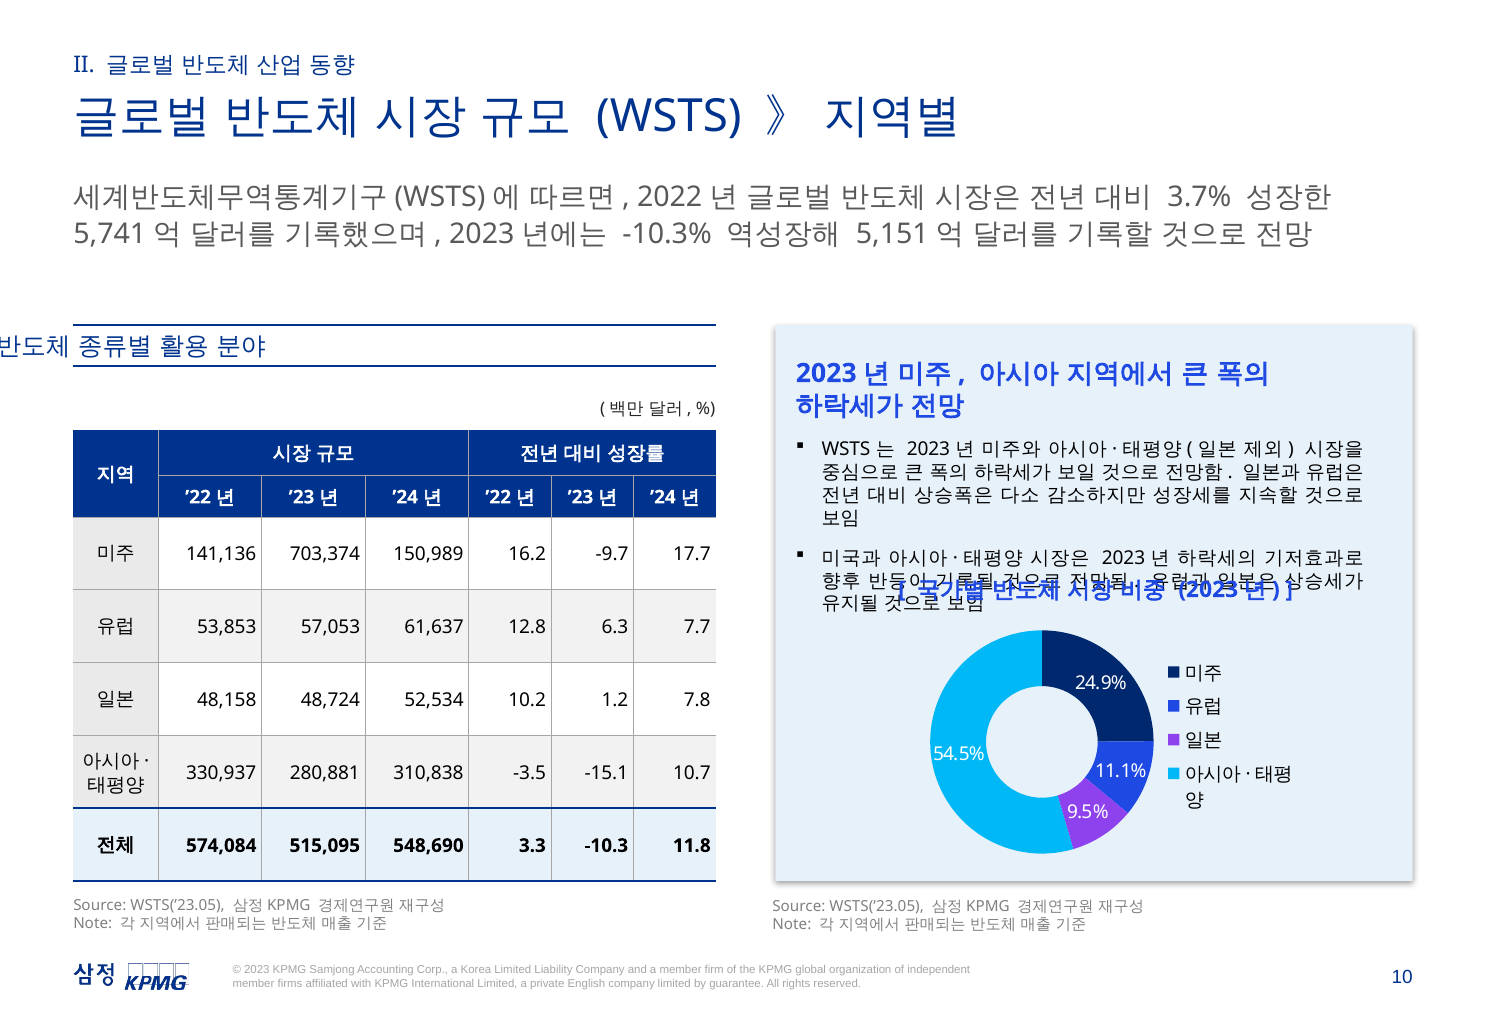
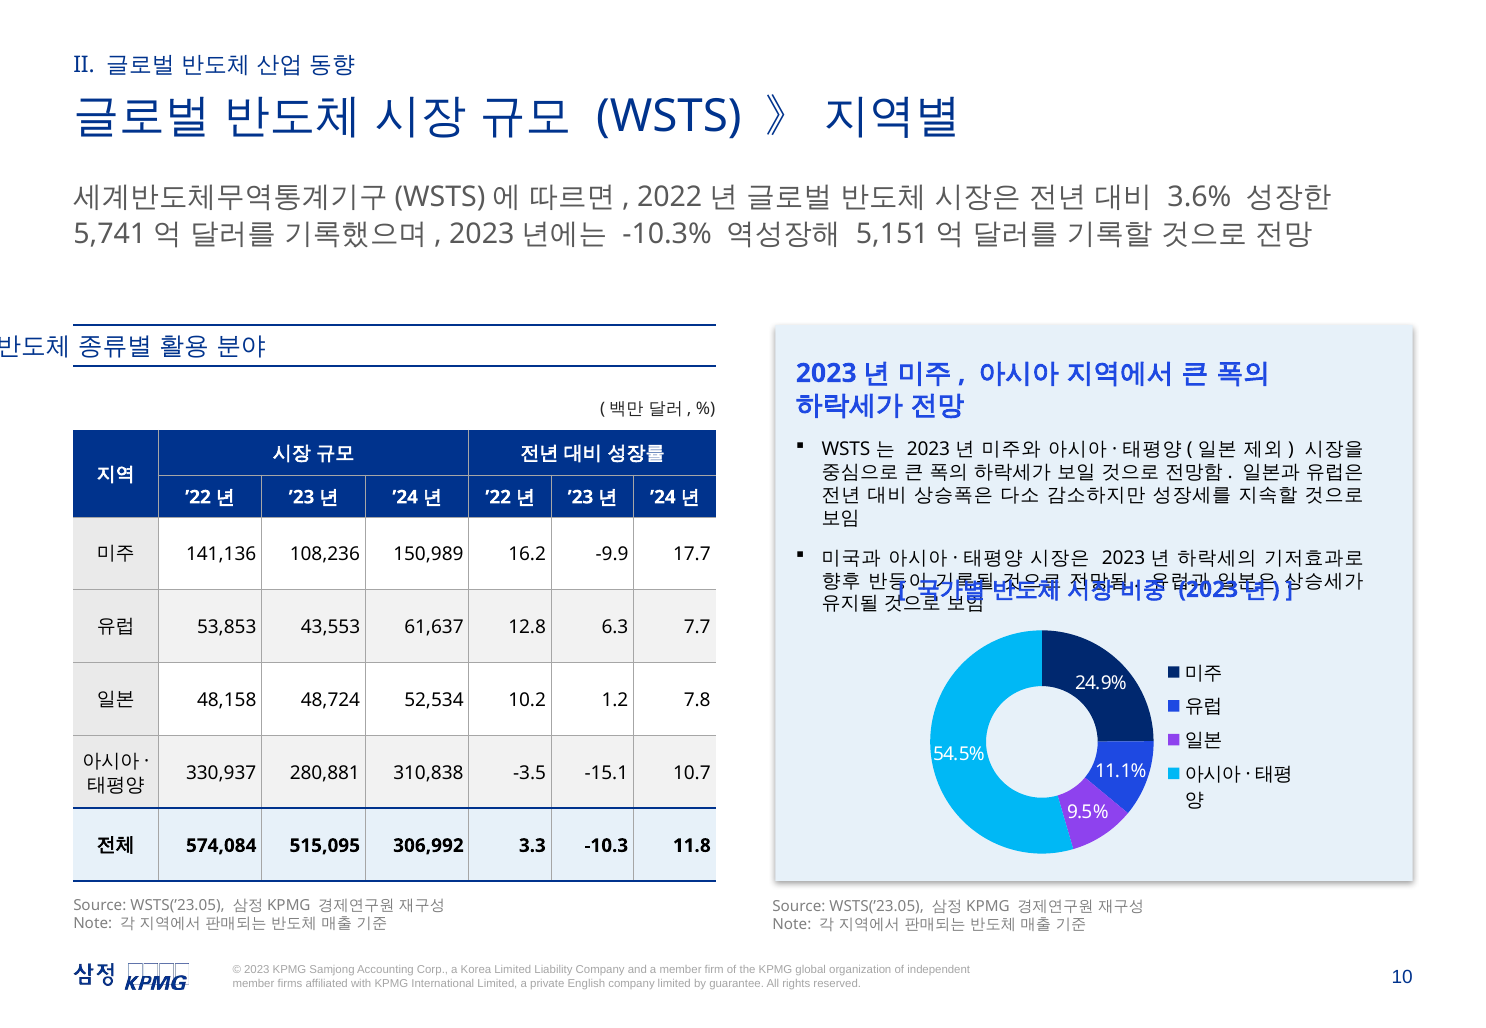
3.7%: 3.7% -> 3.6%
703,374: 703,374 -> 108,236
-9.7: -9.7 -> -9.9
57,053: 57,053 -> 43,553
548,690: 548,690 -> 306,992
